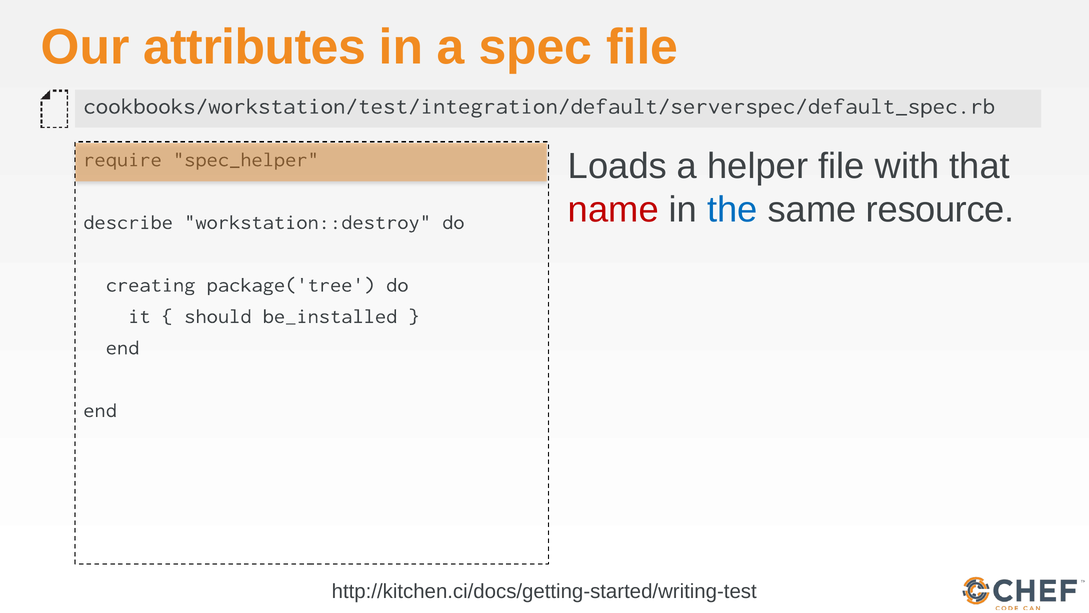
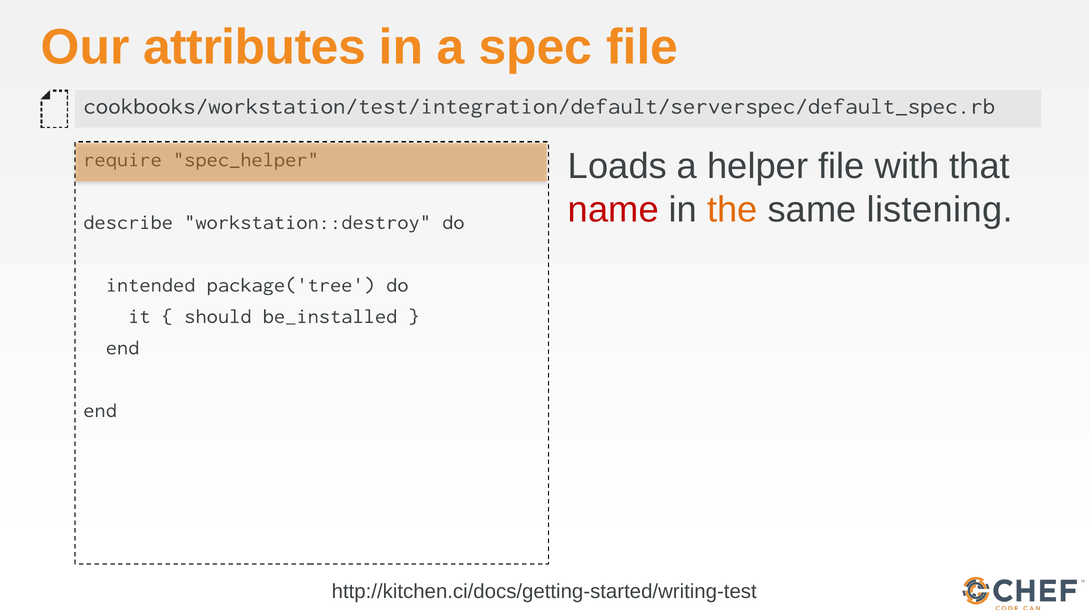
the colour: blue -> orange
resource: resource -> listening
creating: creating -> intended
